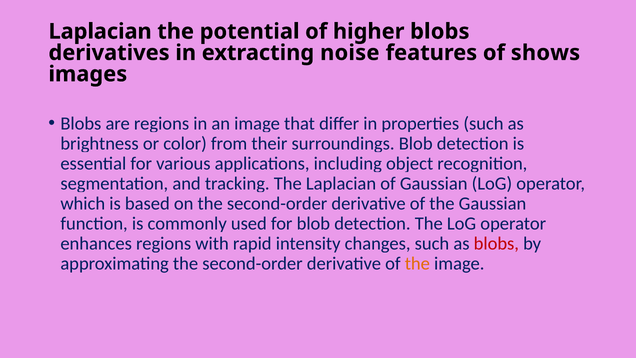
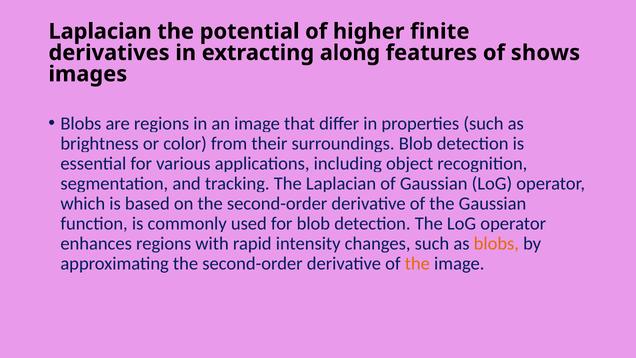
higher blobs: blobs -> finite
noise: noise -> along
blobs at (496, 244) colour: red -> orange
